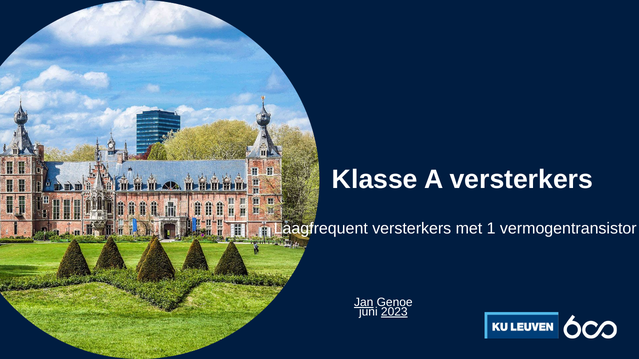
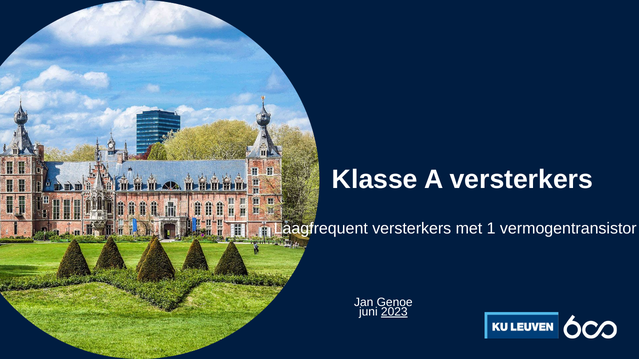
Jan underline: present -> none
